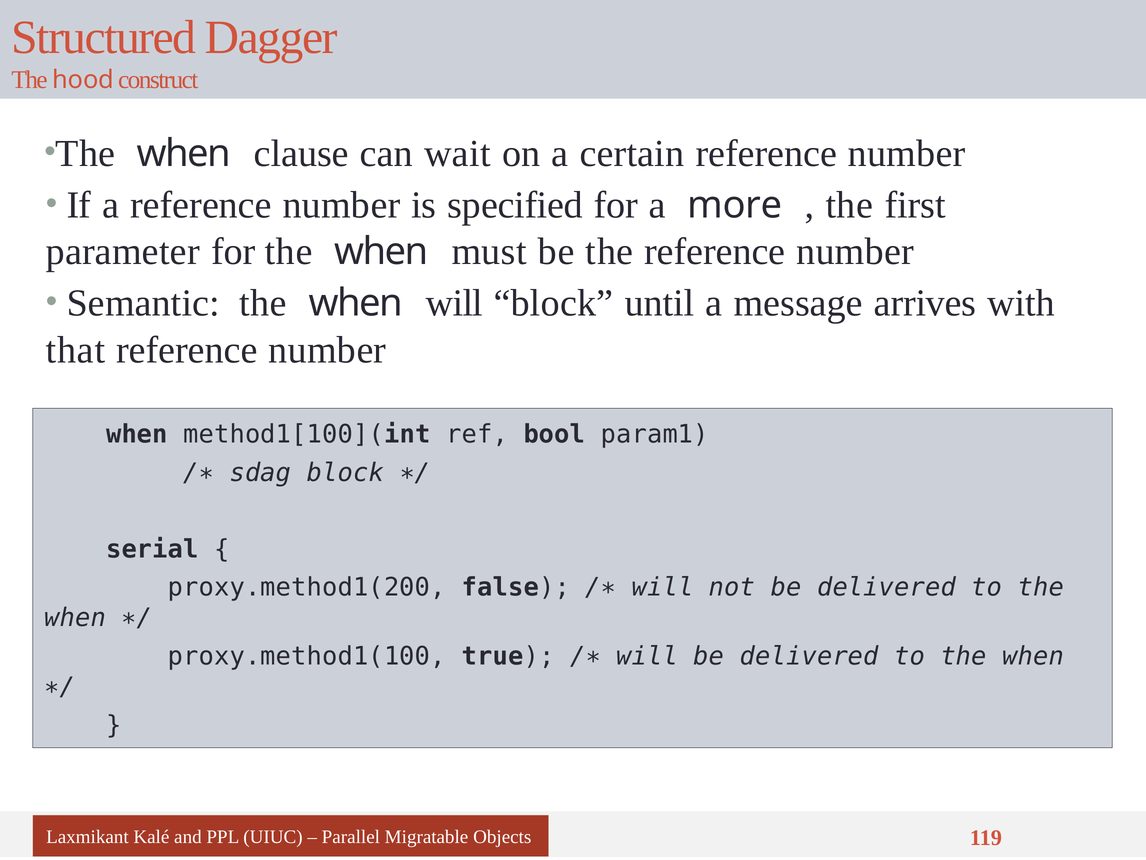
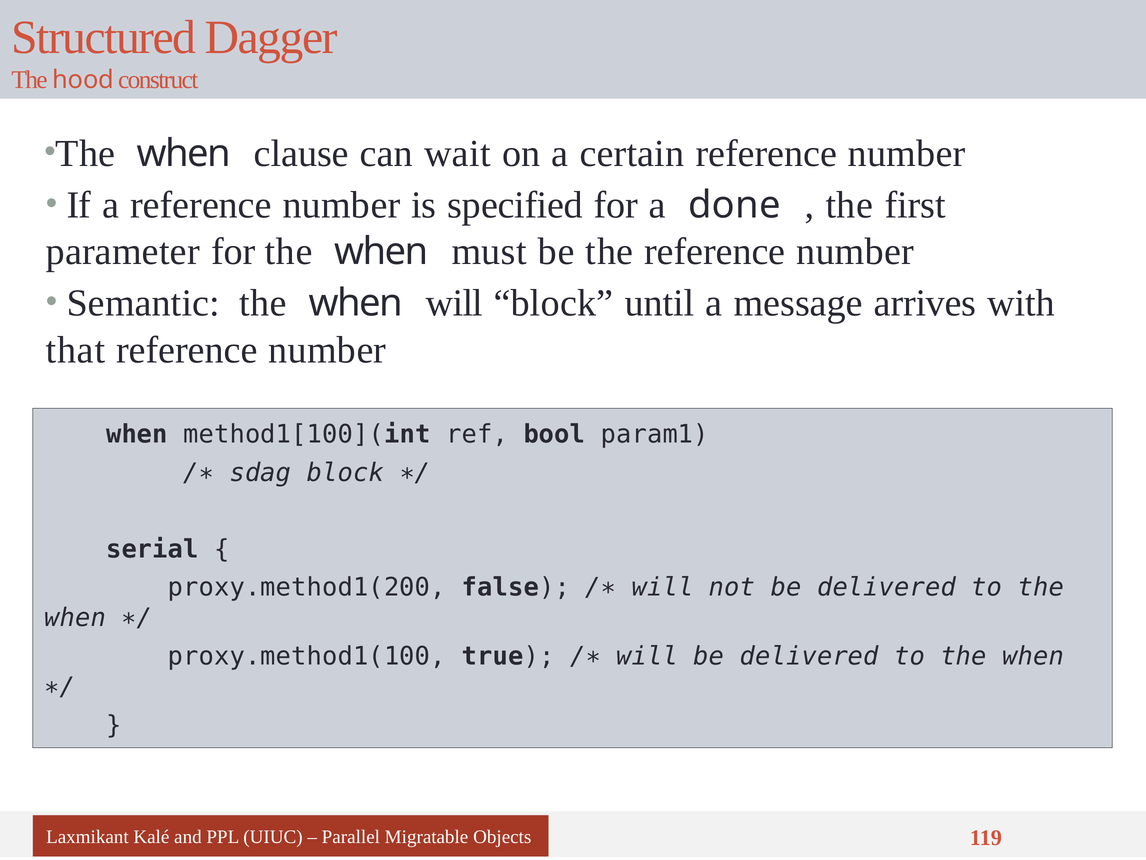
more: more -> done
